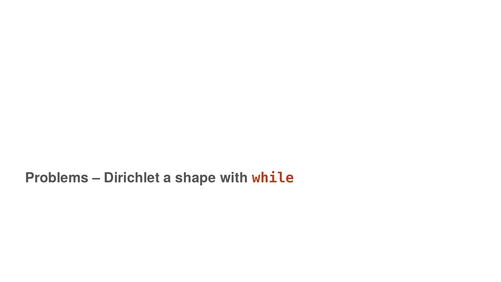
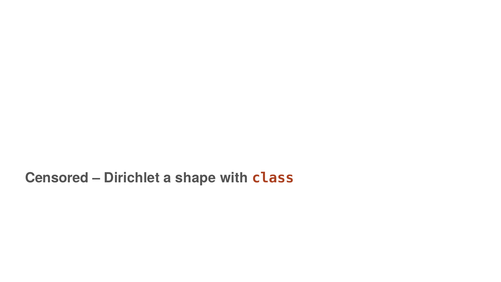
Problems: Problems -> Censored
while: while -> class
